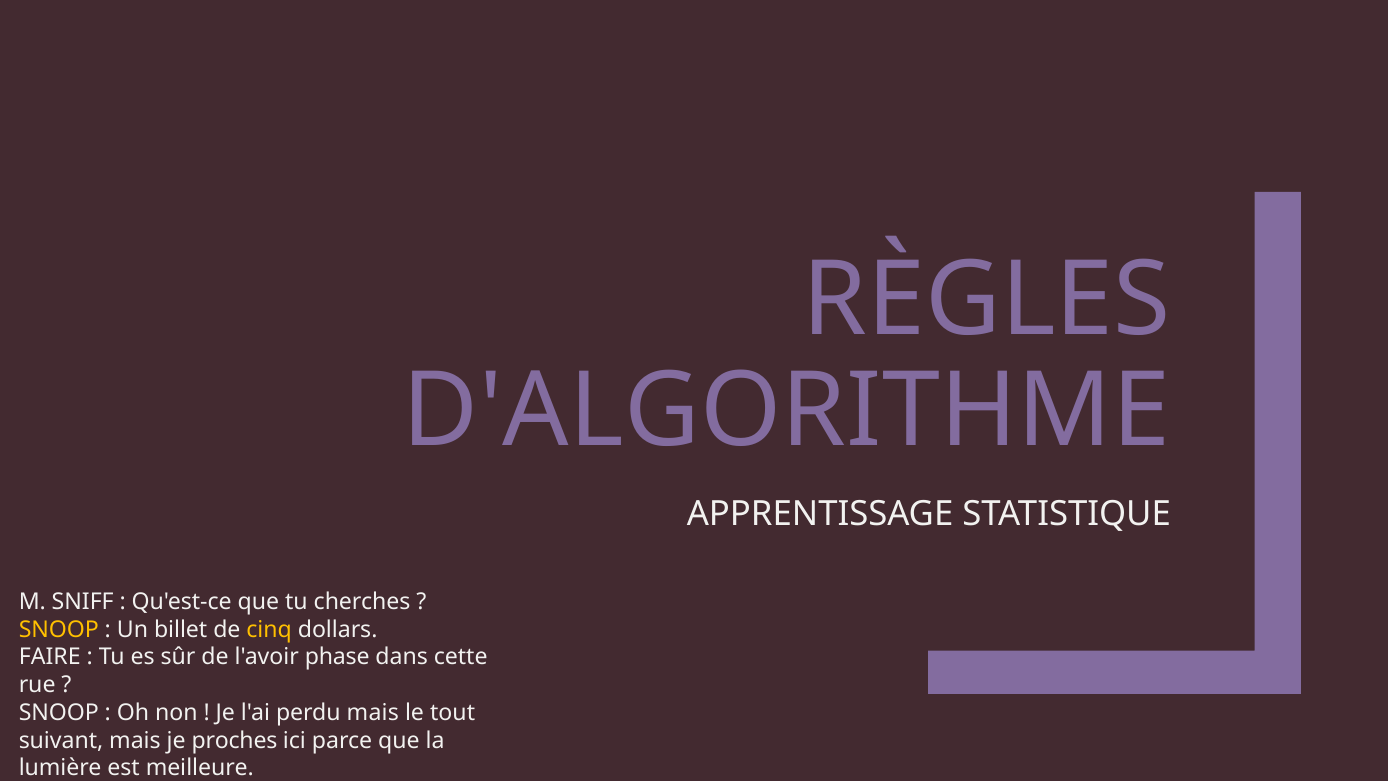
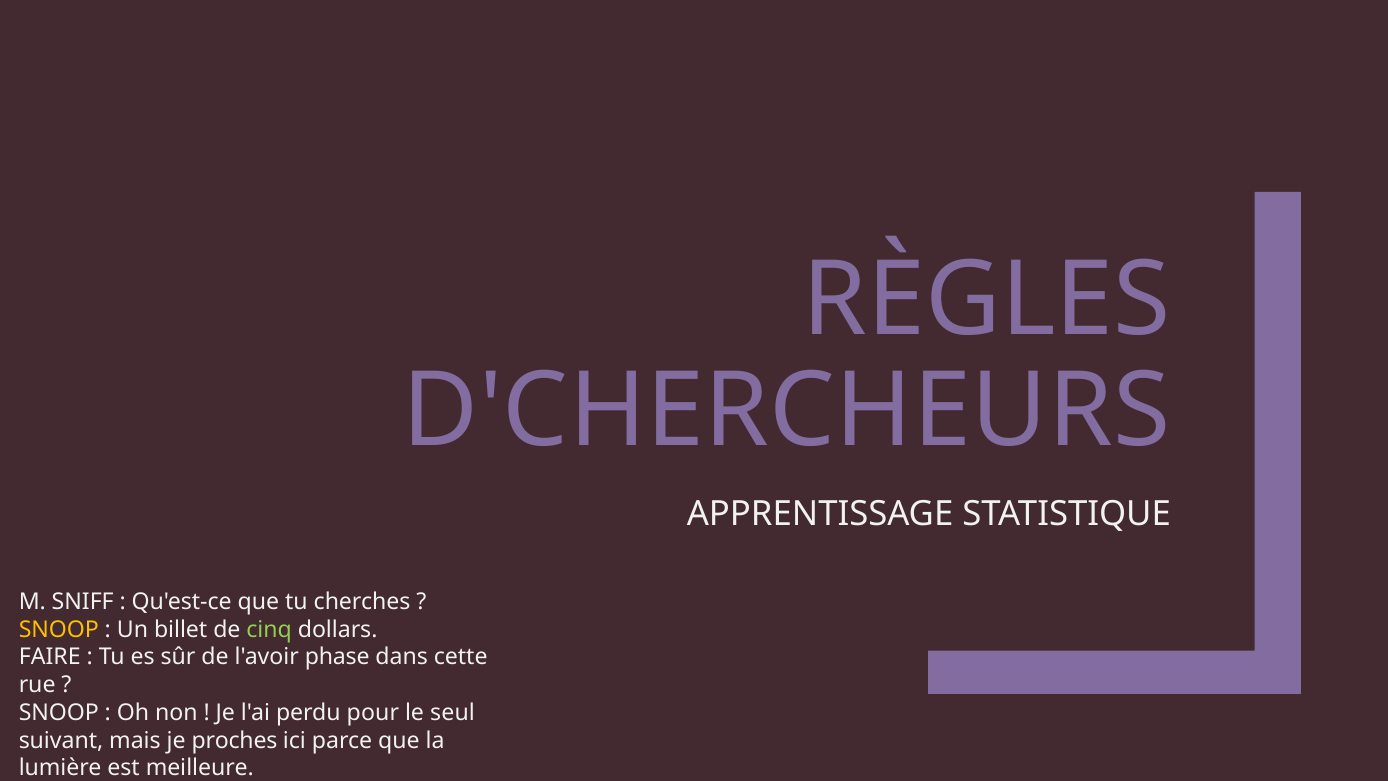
D'ALGORITHME: D'ALGORITHME -> D'CHERCHEURS
cinq colour: yellow -> light green
perdu mais: mais -> pour
tout: tout -> seul
